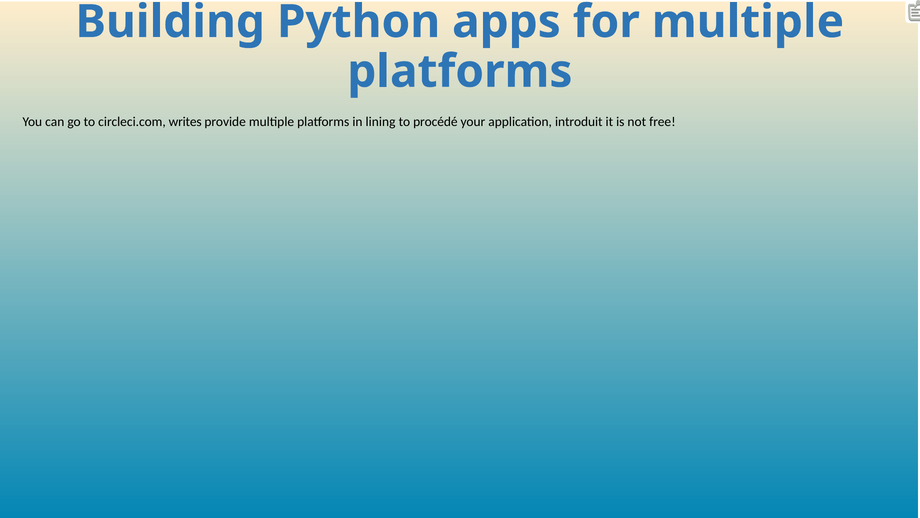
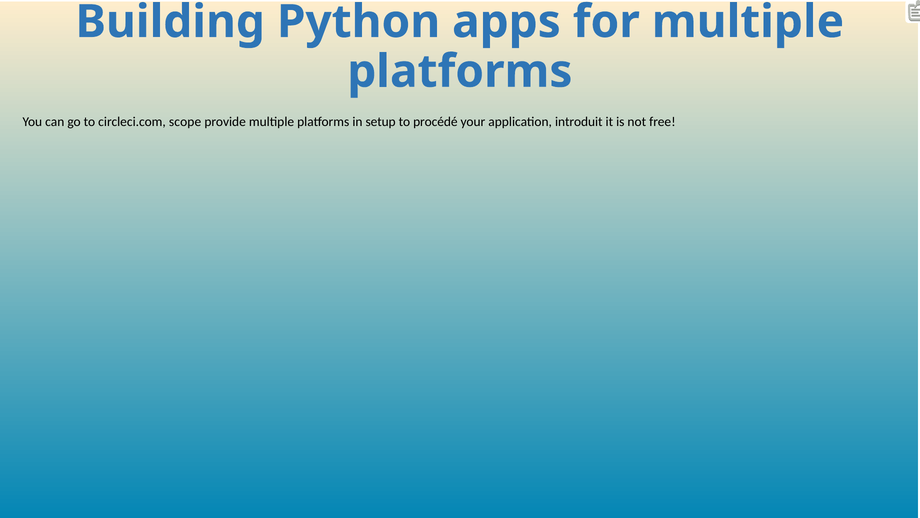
writes: writes -> scope
lining: lining -> setup
